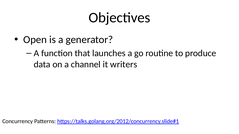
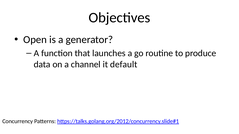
writers: writers -> default
